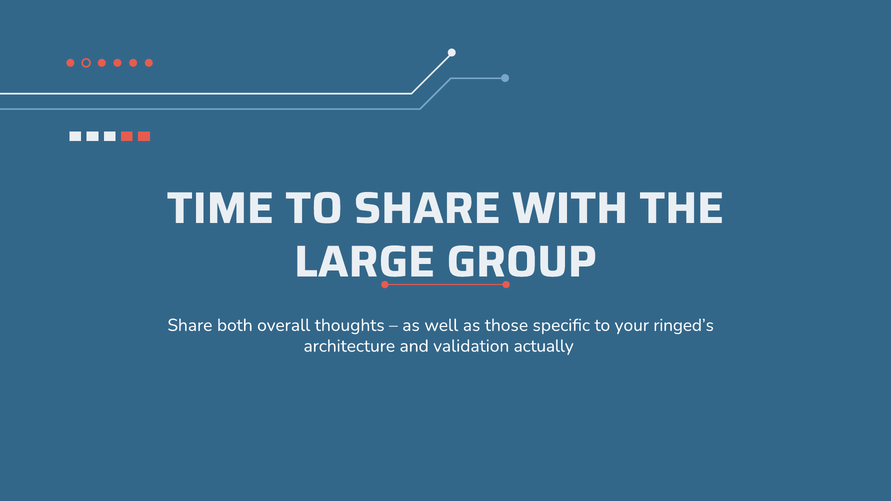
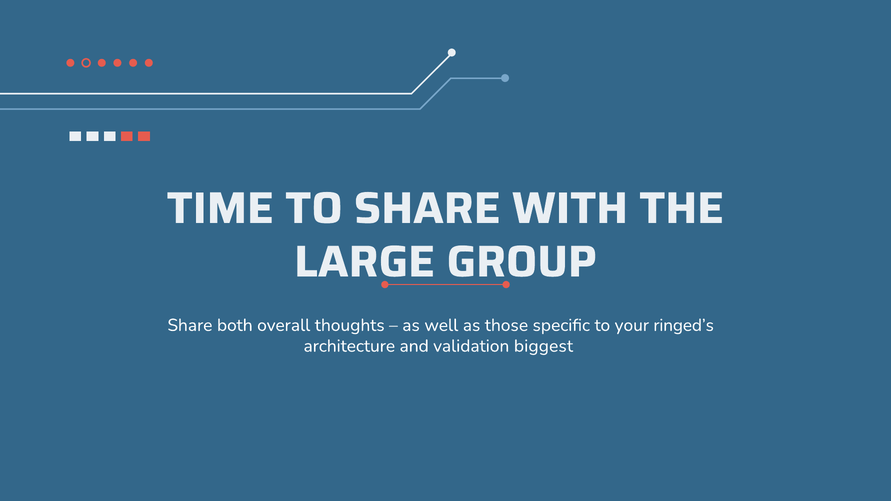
actually: actually -> biggest
